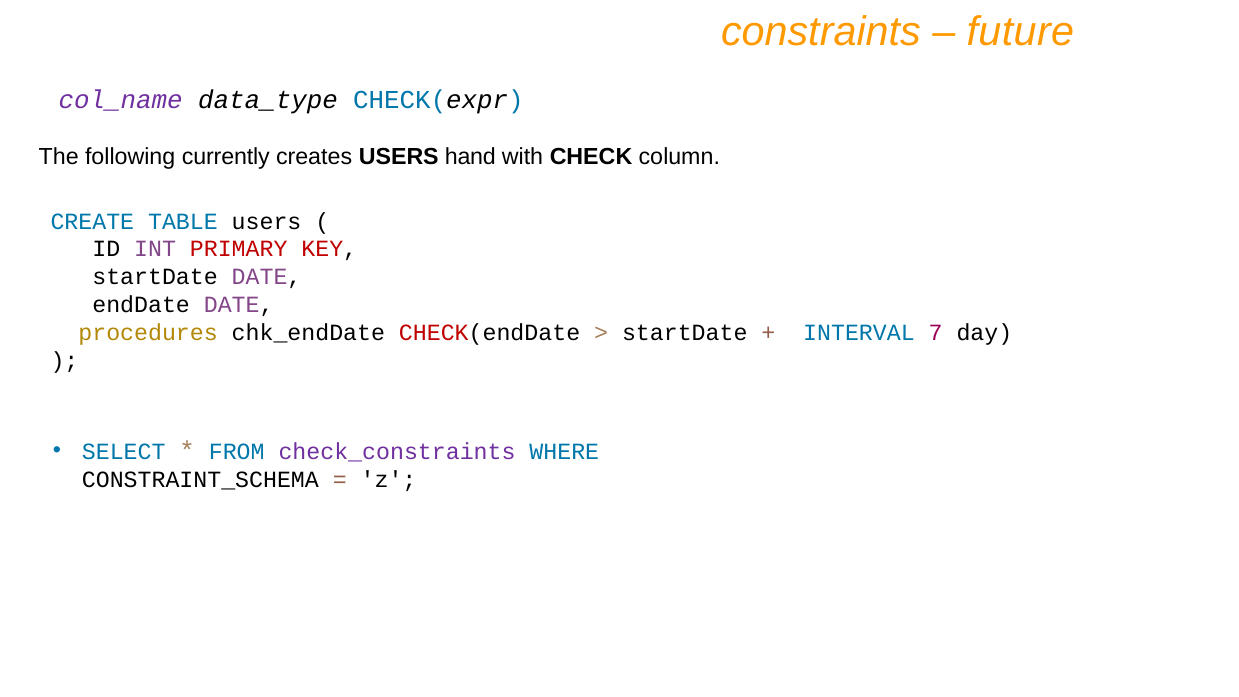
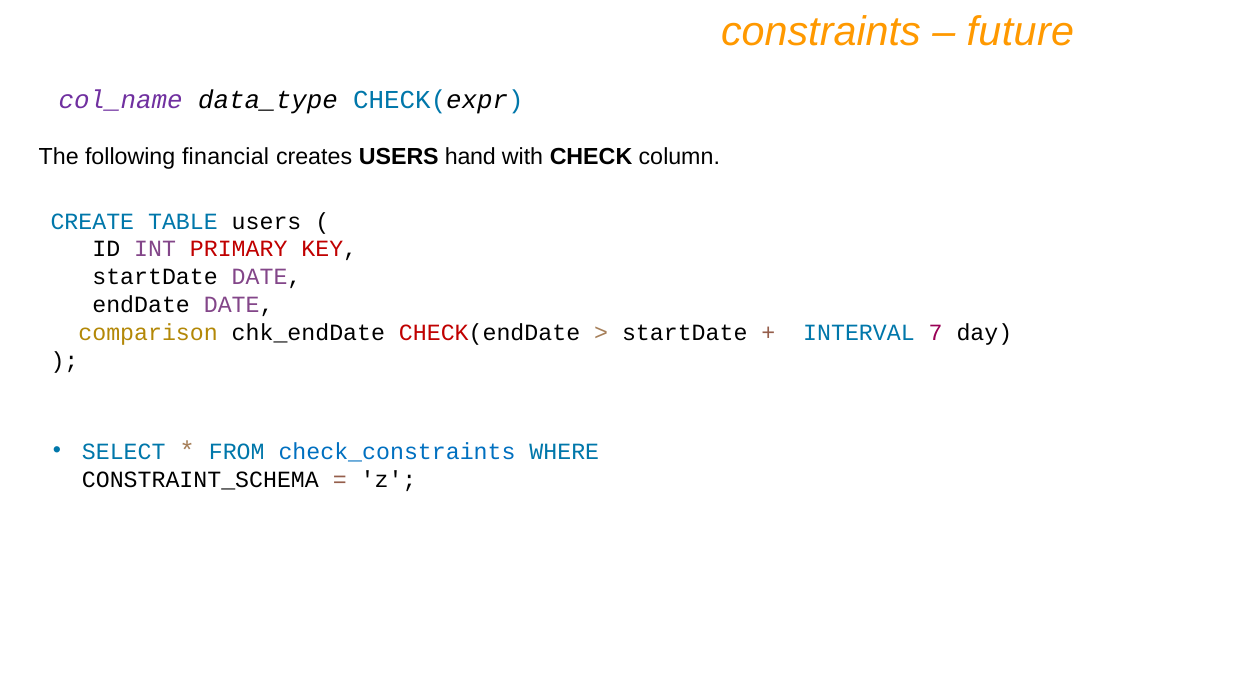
currently: currently -> financial
procedures: procedures -> comparison
check_constraints colour: purple -> blue
